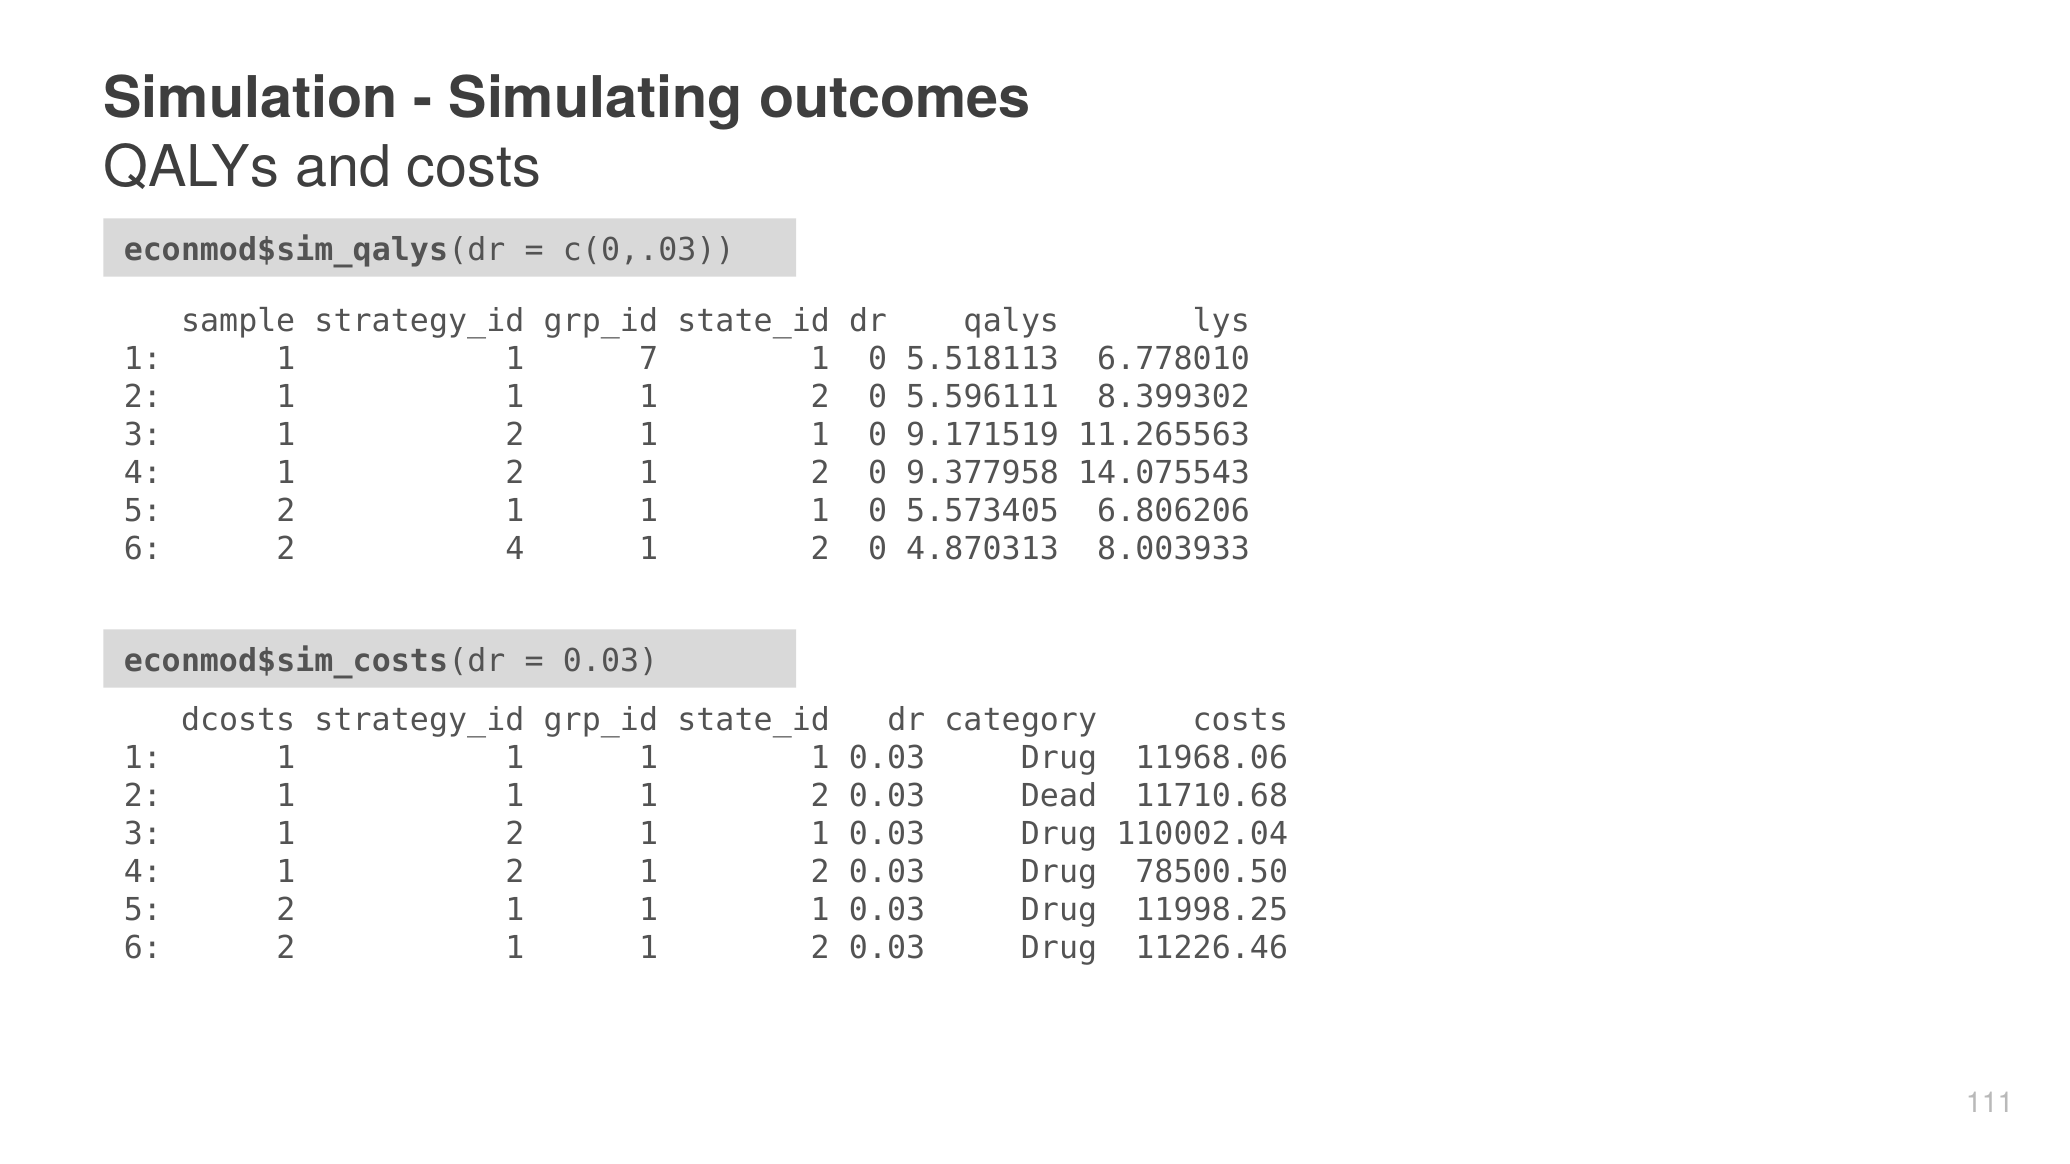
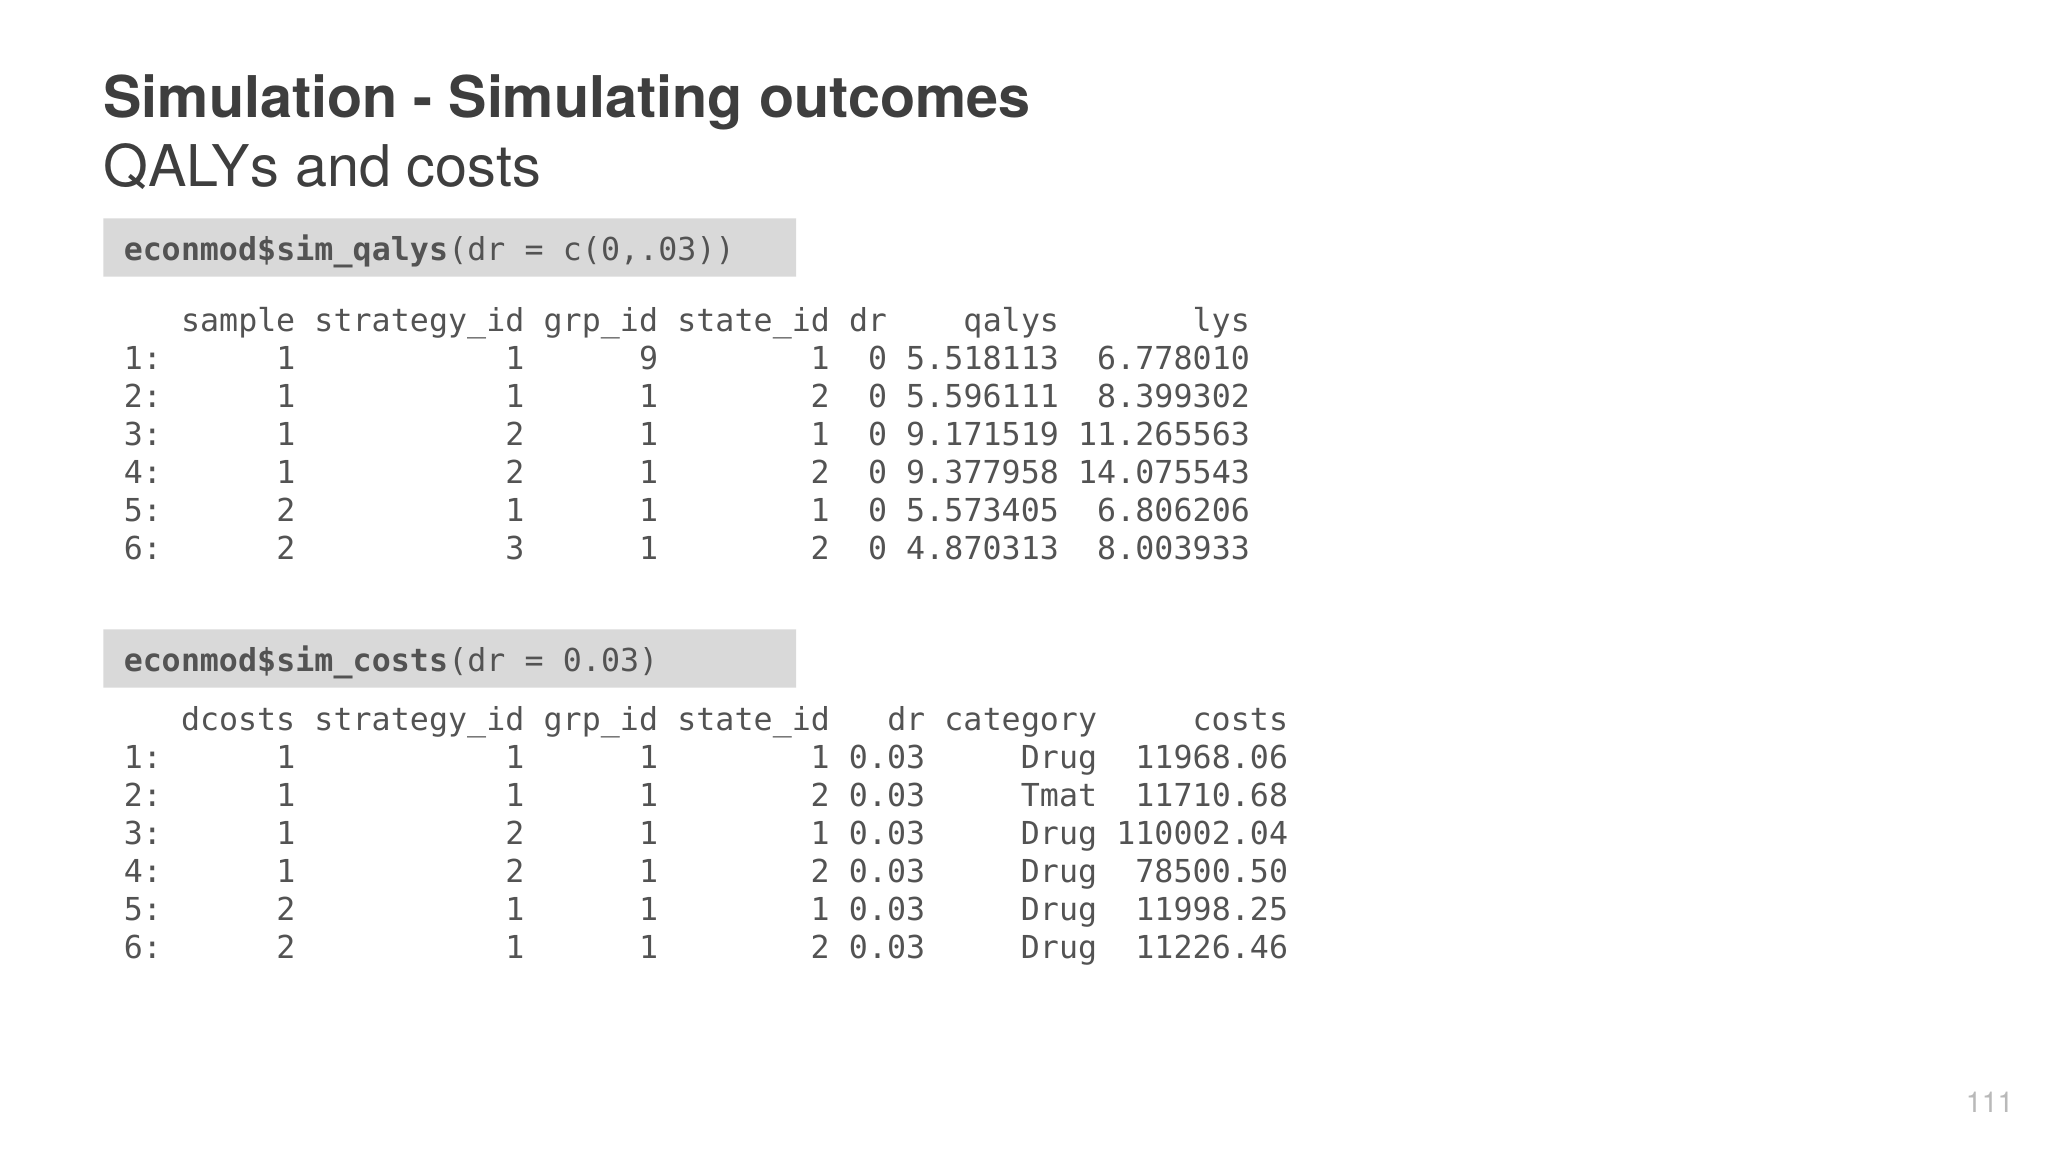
7: 7 -> 9
2 4: 4 -> 3
Dead: Dead -> Tmat
